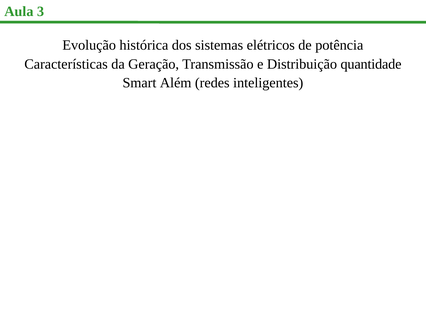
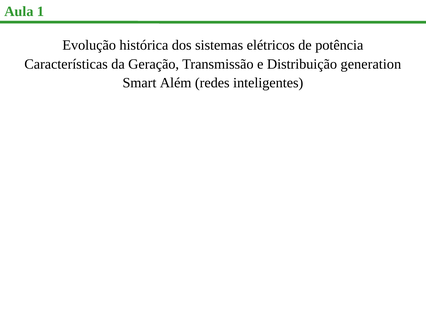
3: 3 -> 1
quantidade: quantidade -> generation
